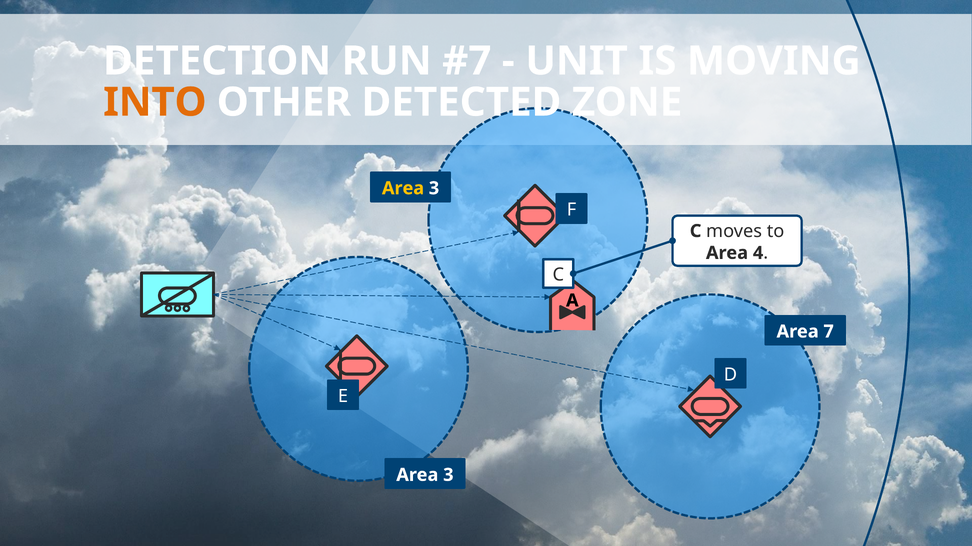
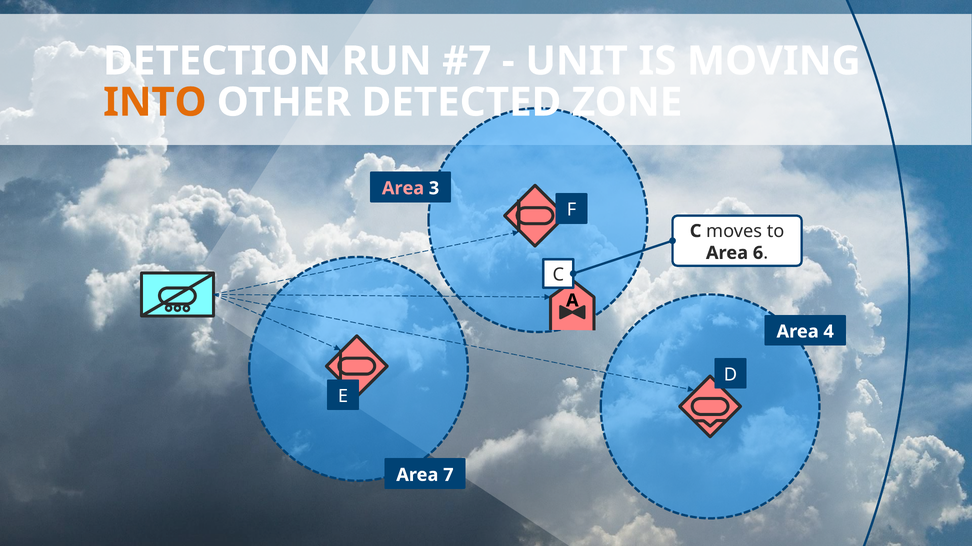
Area at (403, 189) colour: yellow -> pink
4: 4 -> 6
7: 7 -> 4
3 at (448, 476): 3 -> 7
